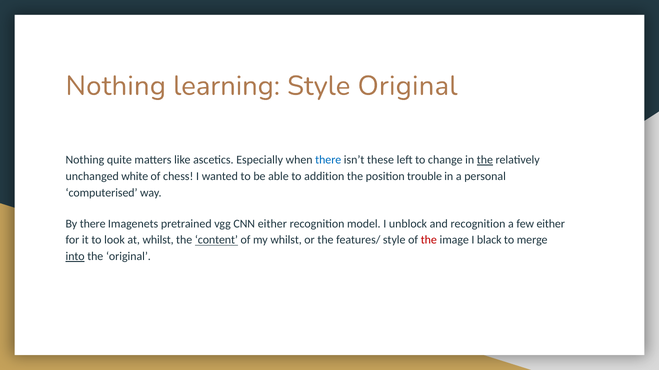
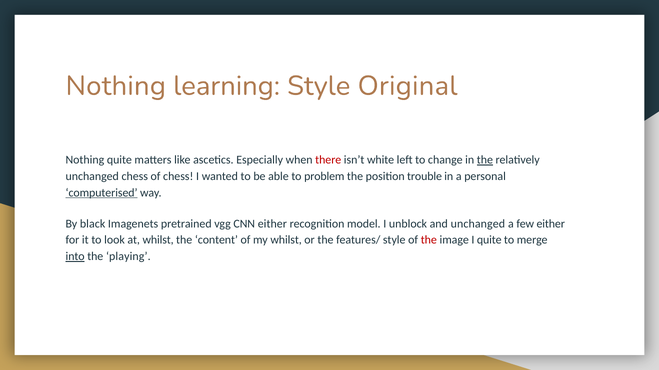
there at (328, 160) colour: blue -> red
these: these -> white
unchanged white: white -> chess
addition: addition -> problem
computerised underline: none -> present
By there: there -> black
and recognition: recognition -> unchanged
content underline: present -> none
I black: black -> quite
the original: original -> playing
